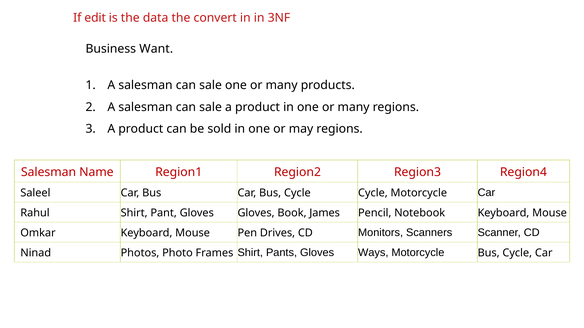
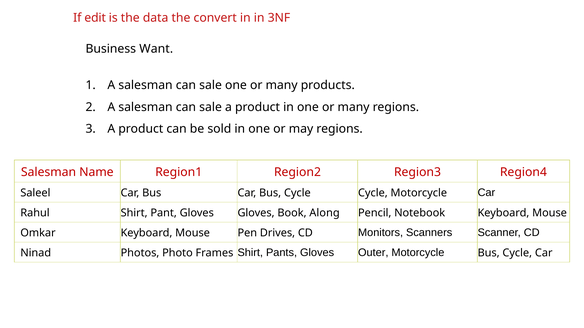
James: James -> Along
Ways: Ways -> Outer
